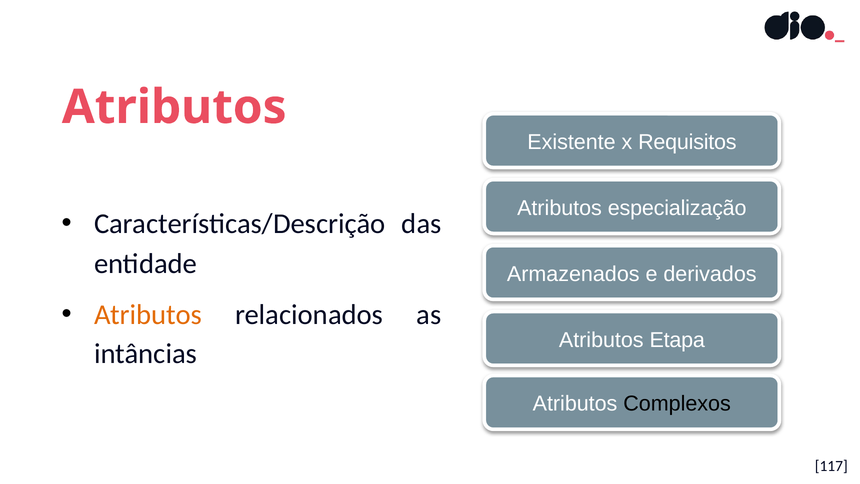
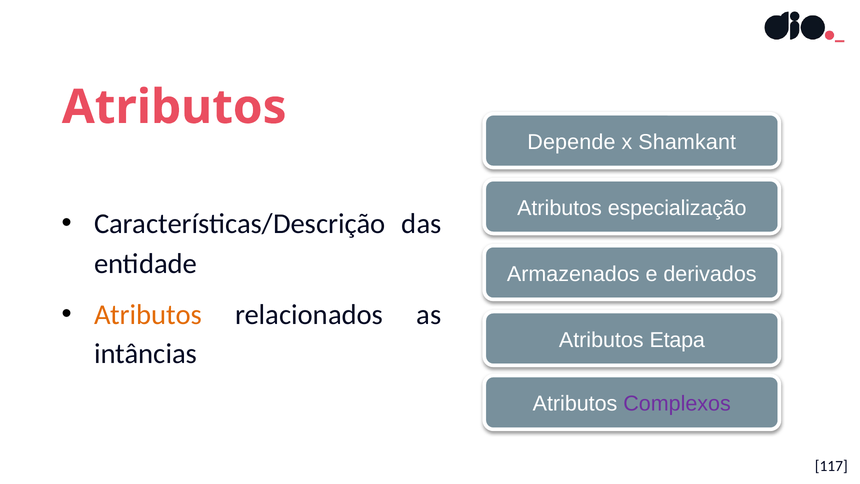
Existente: Existente -> Depende
Requisitos: Requisitos -> Shamkant
Complexos colour: black -> purple
